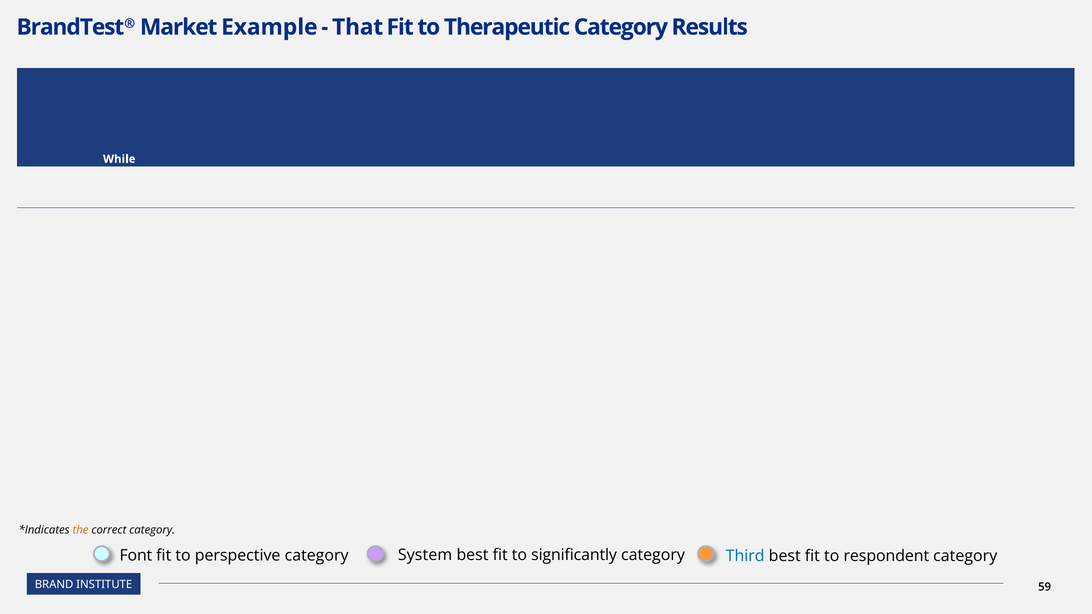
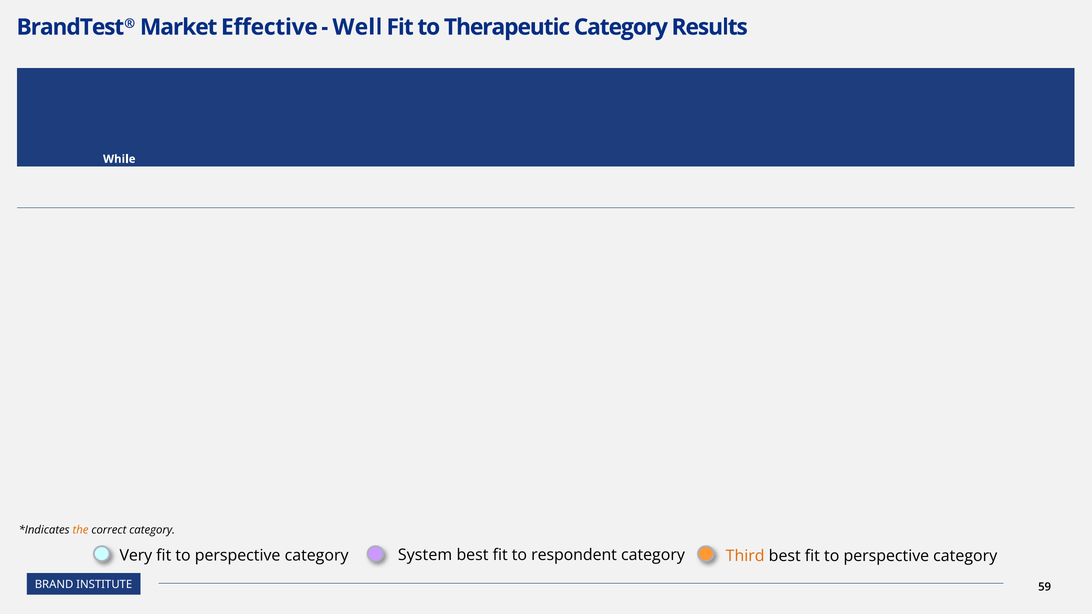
Example: Example -> Effective
That: That -> Well
significantly: significantly -> respondent
Third colour: blue -> orange
best fit to respondent: respondent -> perspective
Font: Font -> Very
